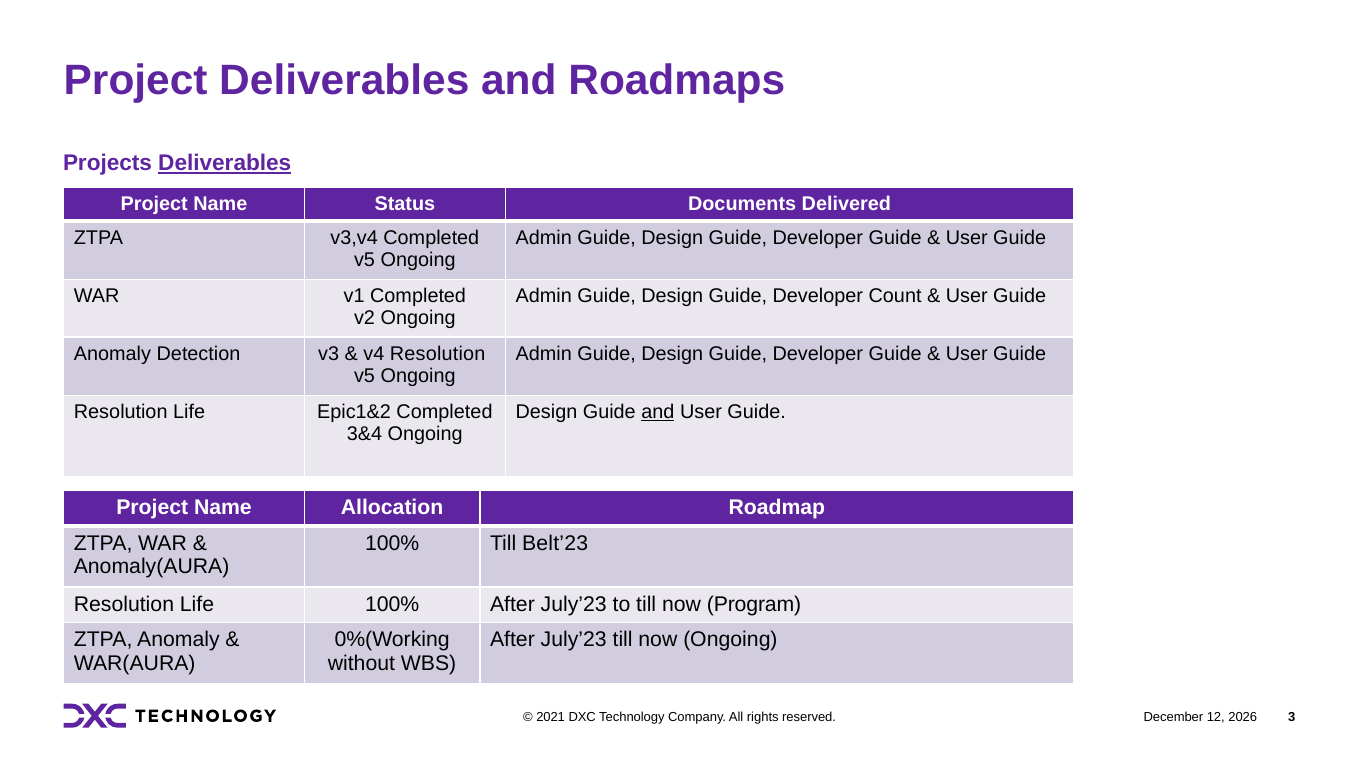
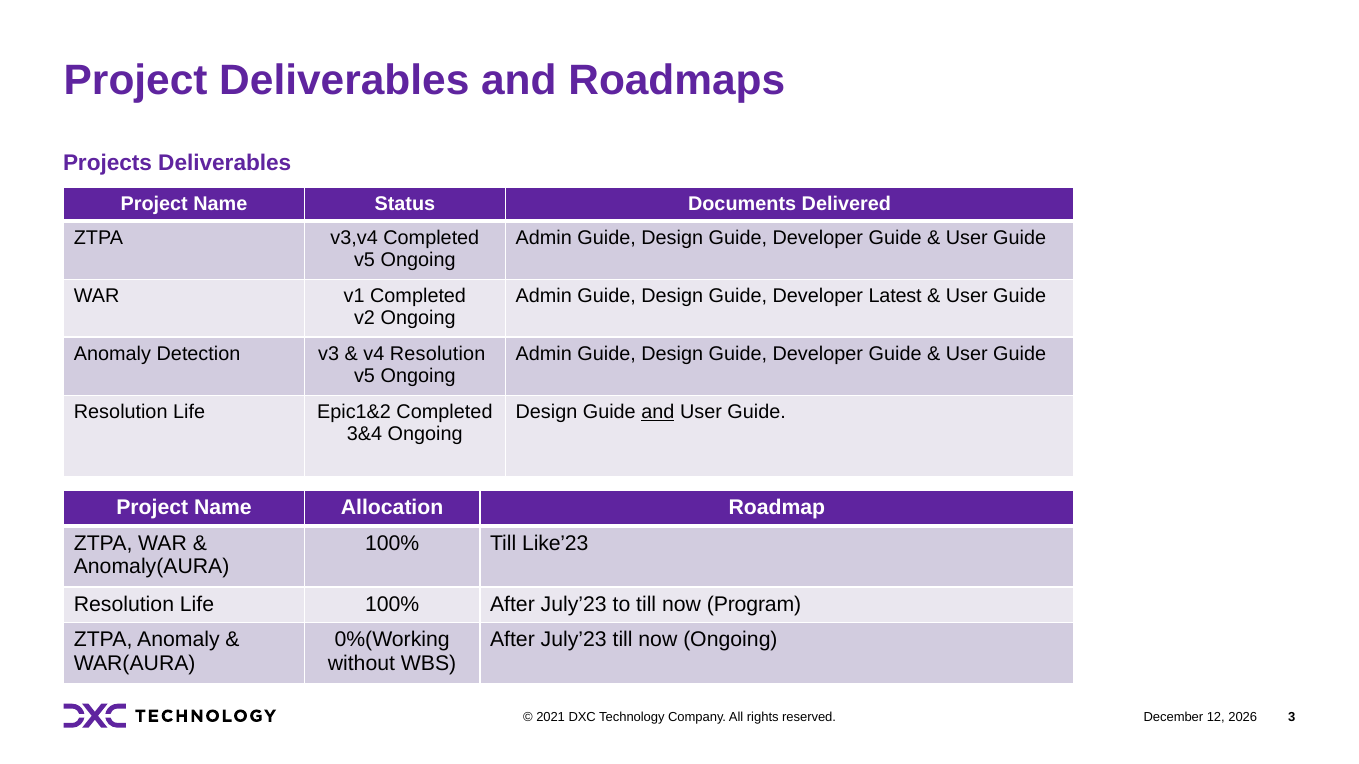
Deliverables at (225, 163) underline: present -> none
Count: Count -> Latest
Belt’23: Belt’23 -> Like’23
